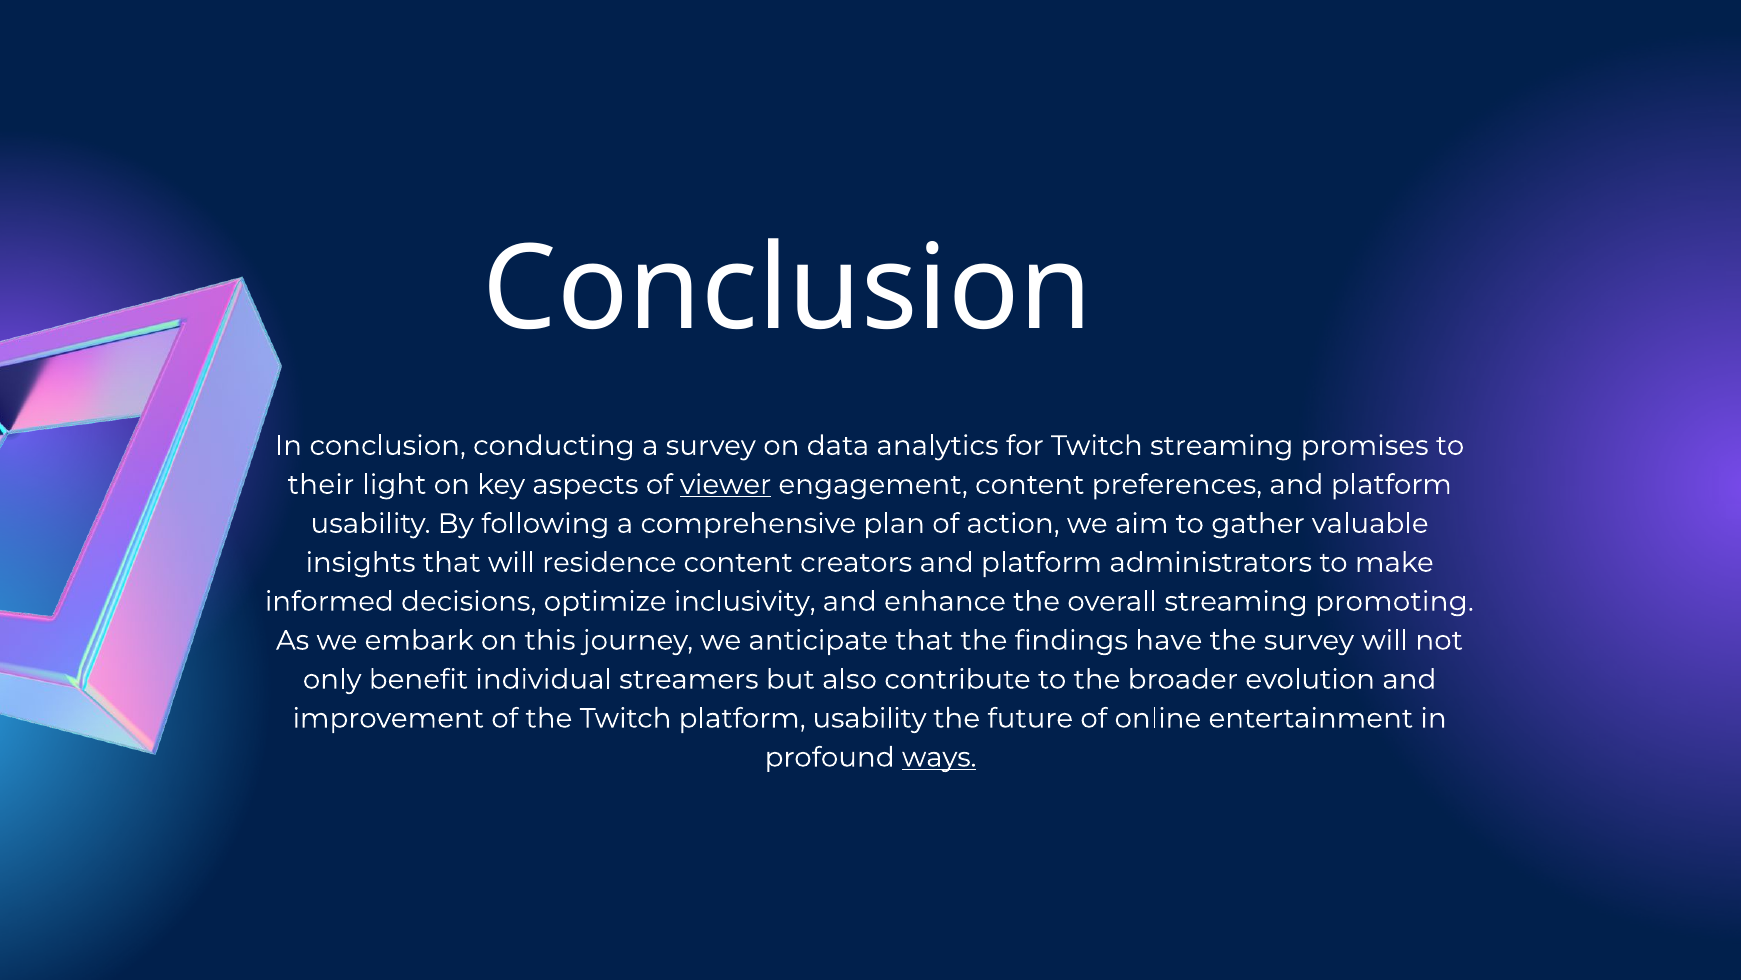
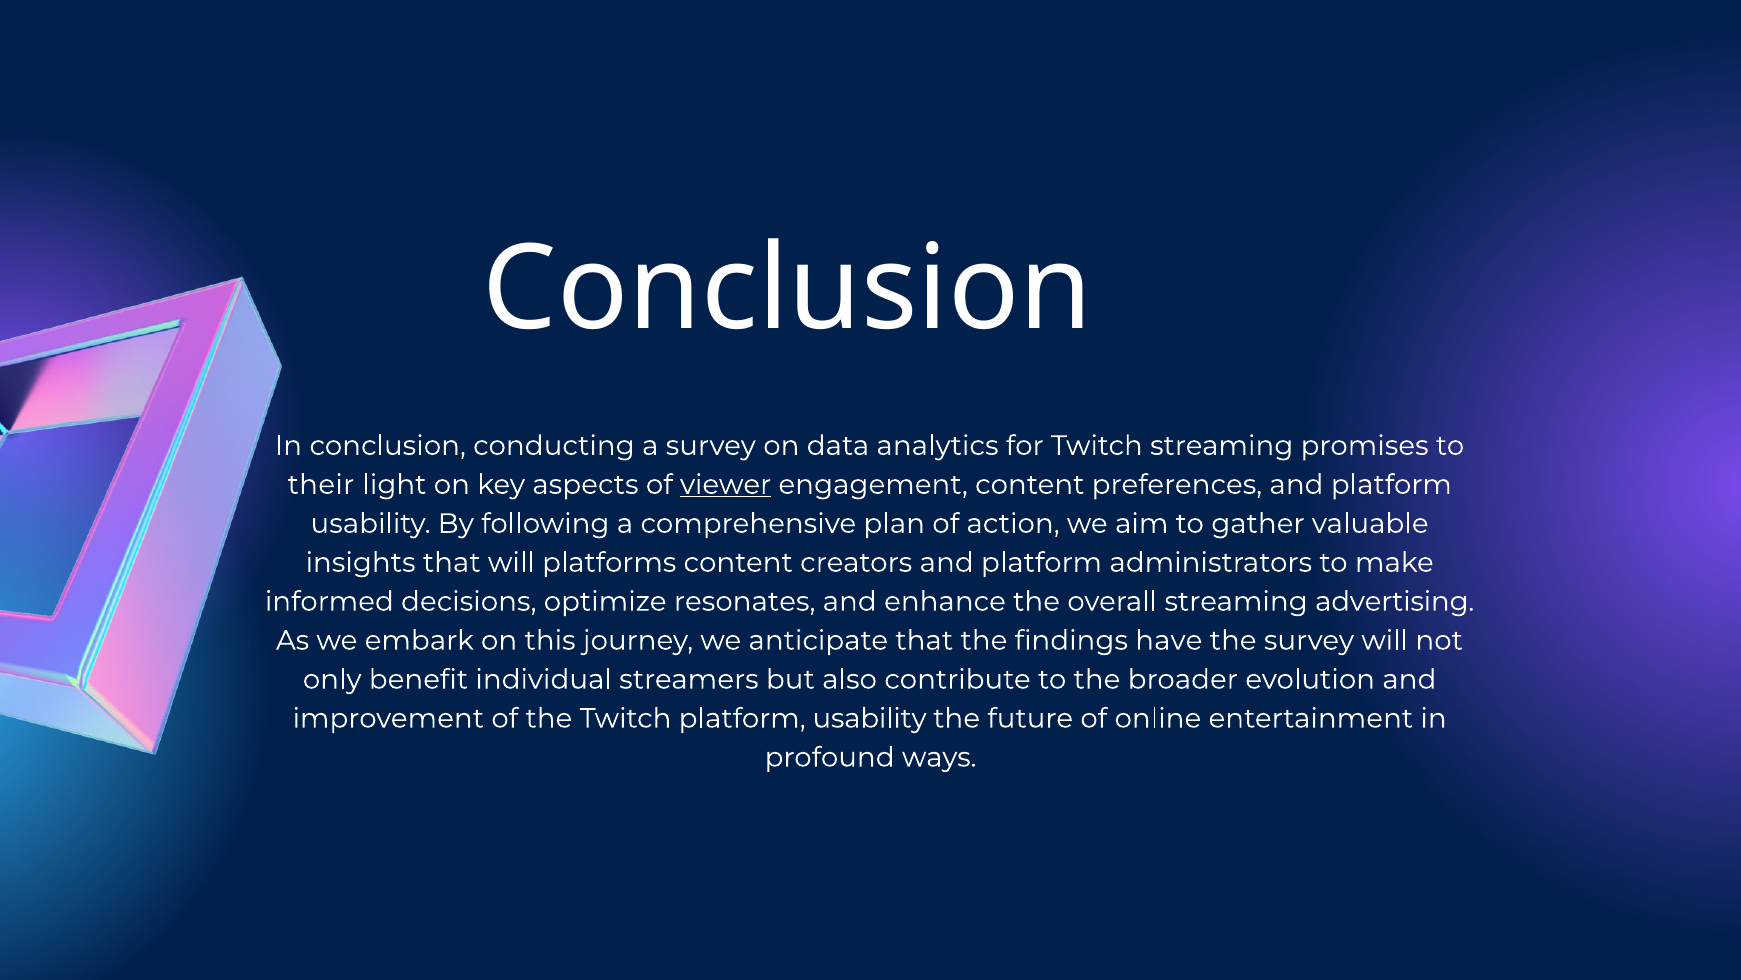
residence: residence -> platforms
inclusivity: inclusivity -> resonates
promoting: promoting -> advertising
ways underline: present -> none
